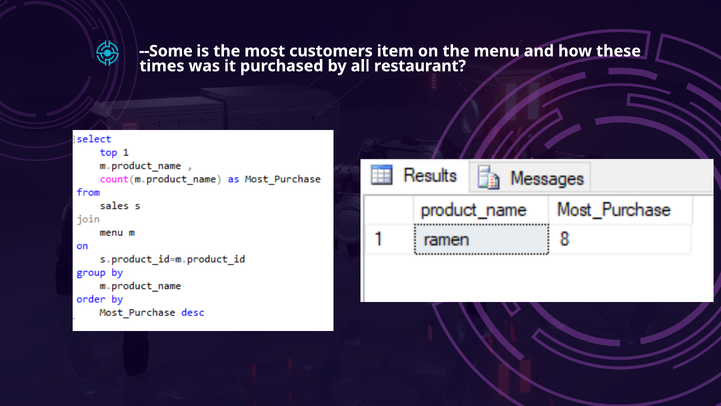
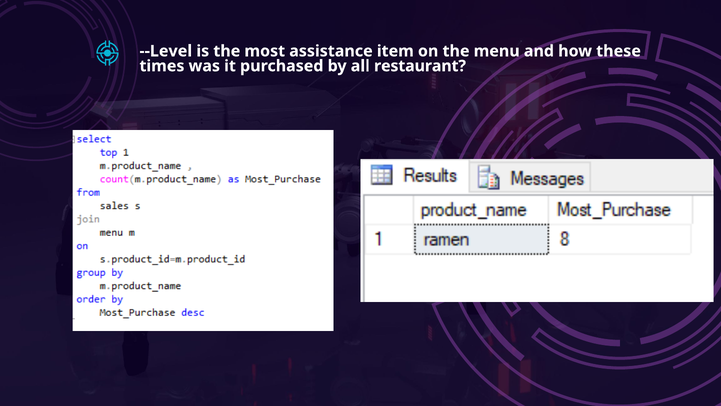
--Some: --Some -> --Level
customers: customers -> assistance
